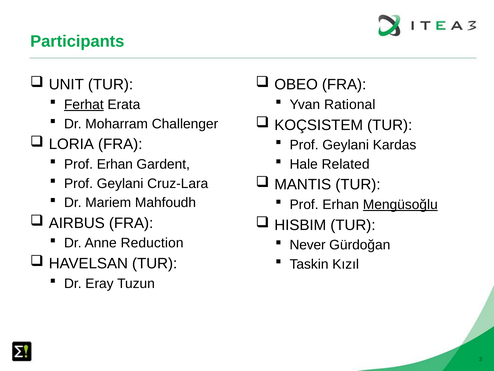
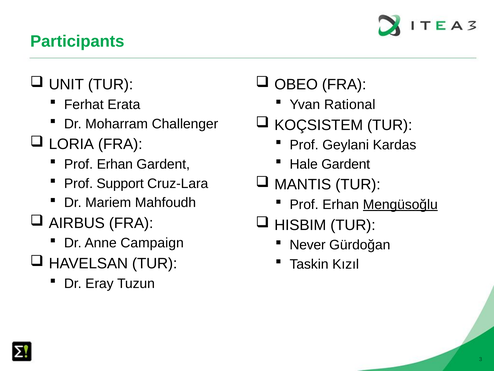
Ferhat underline: present -> none
Hale Related: Related -> Gardent
Geylani at (120, 183): Geylani -> Support
Reduction: Reduction -> Campaign
